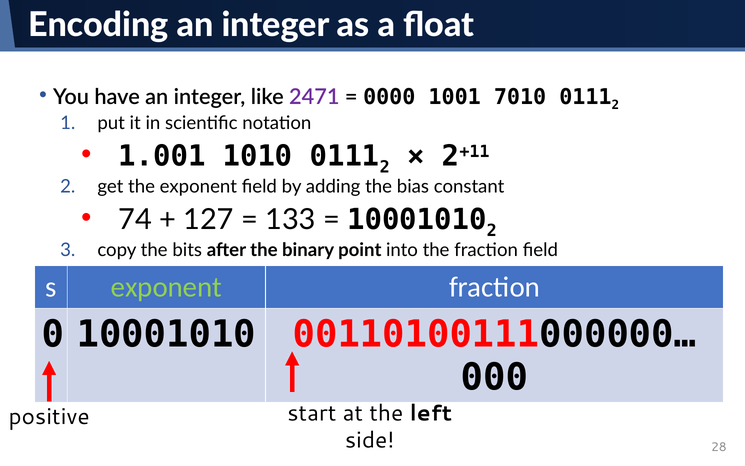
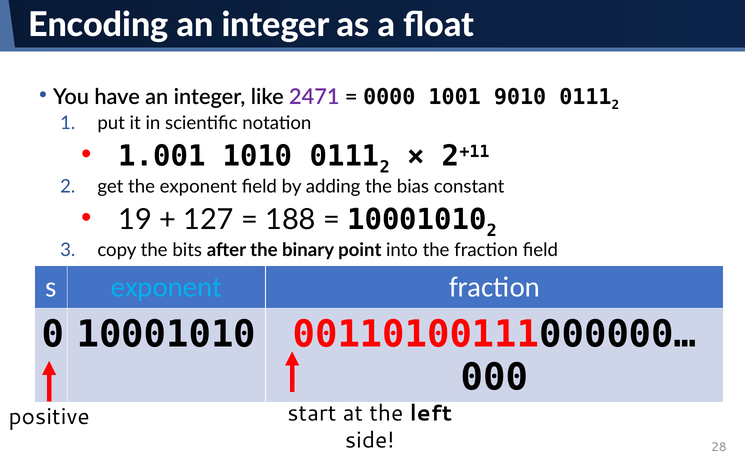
7010: 7010 -> 9010
74: 74 -> 19
133: 133 -> 188
exponent at (166, 287) colour: light green -> light blue
